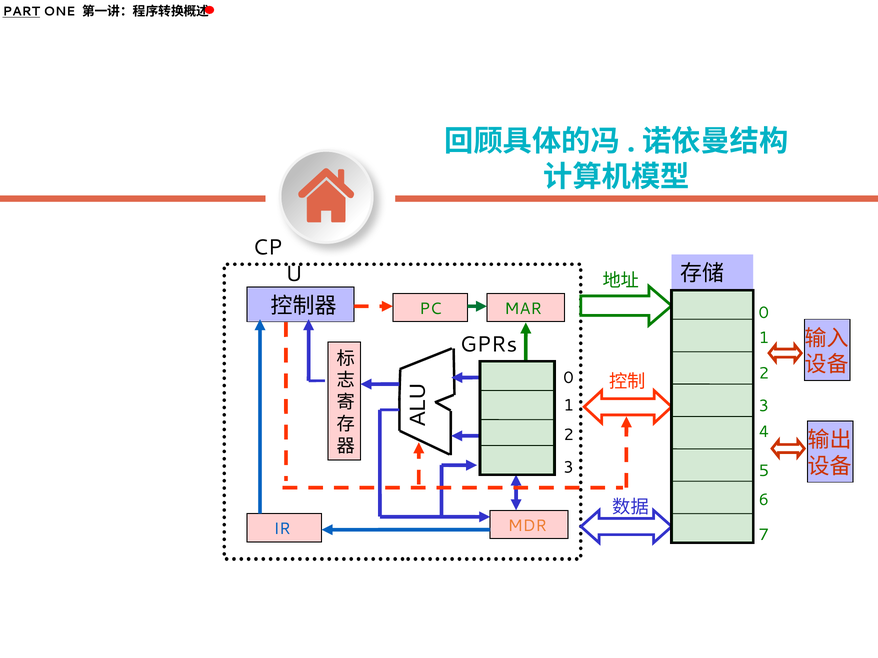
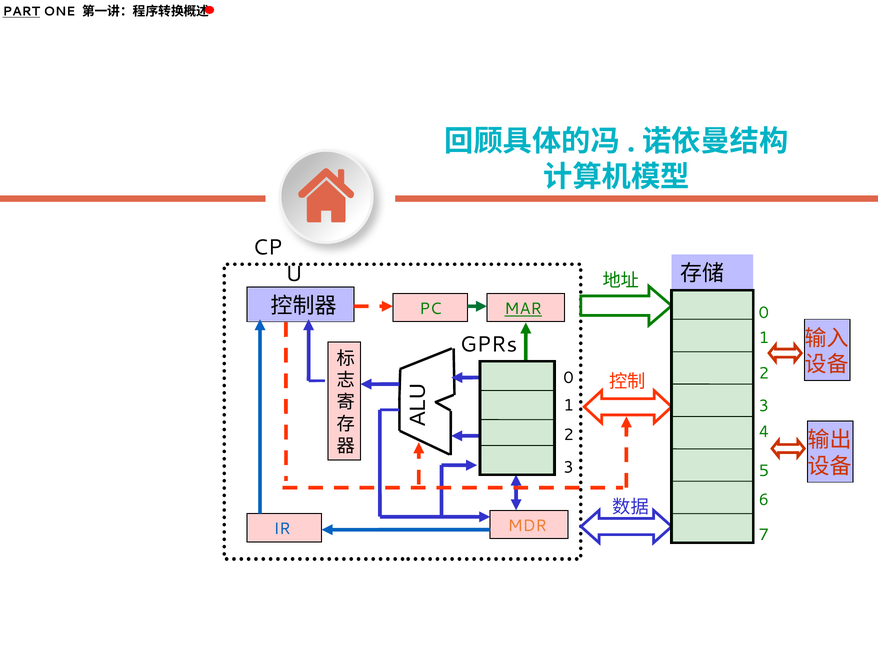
MAR underline: none -> present
